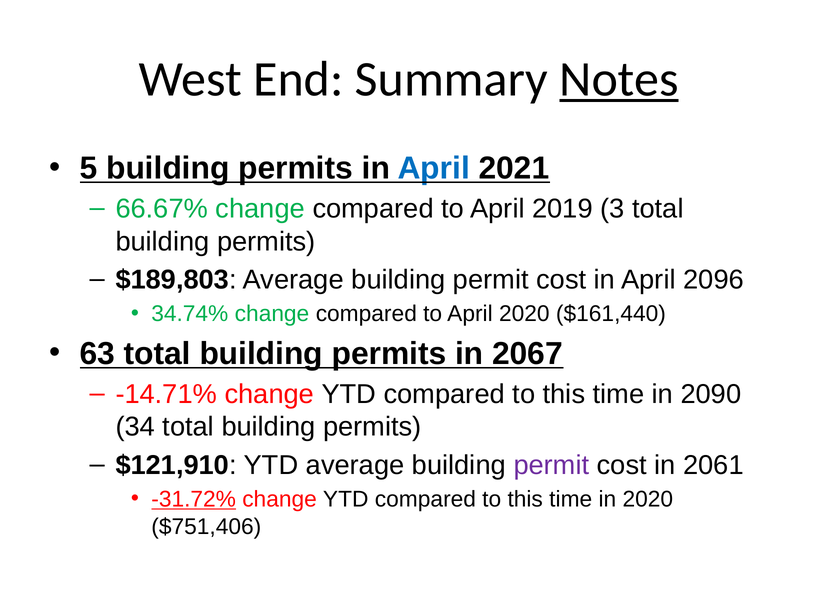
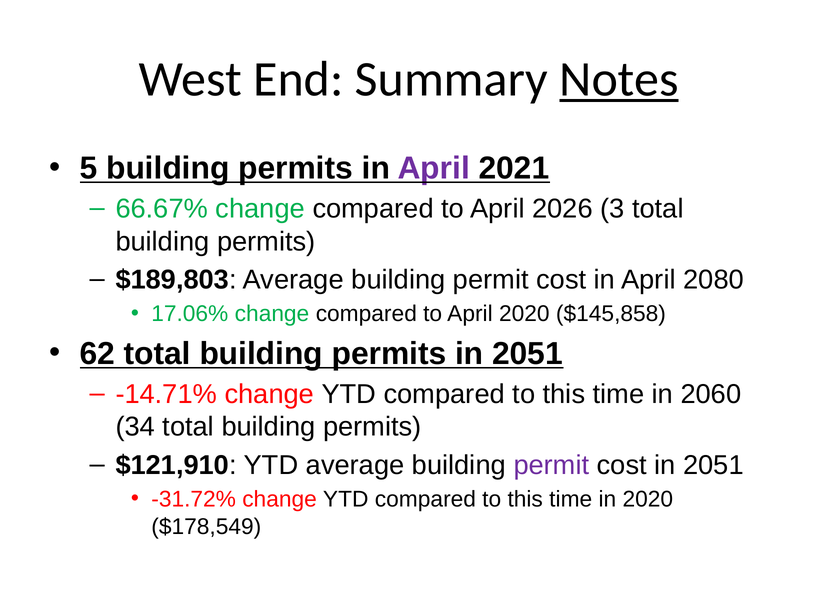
April at (434, 169) colour: blue -> purple
2019: 2019 -> 2026
2096: 2096 -> 2080
34.74%: 34.74% -> 17.06%
$161,440: $161,440 -> $145,858
63: 63 -> 62
permits in 2067: 2067 -> 2051
2090: 2090 -> 2060
cost in 2061: 2061 -> 2051
-31.72% underline: present -> none
$751,406: $751,406 -> $178,549
